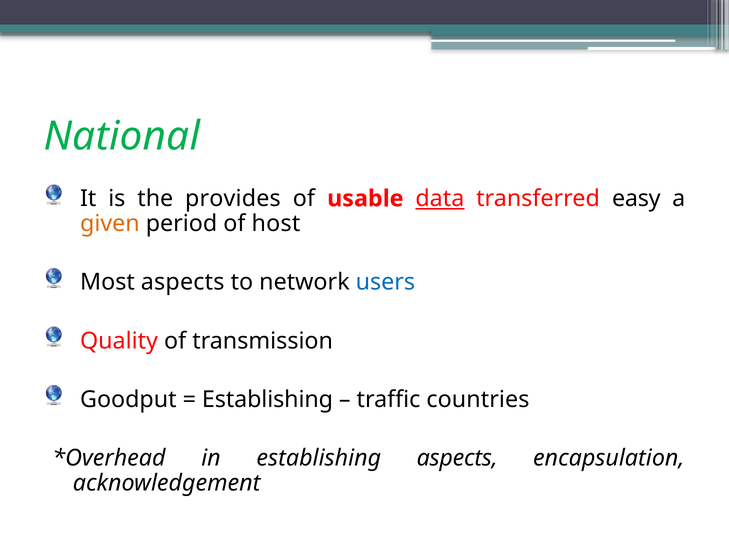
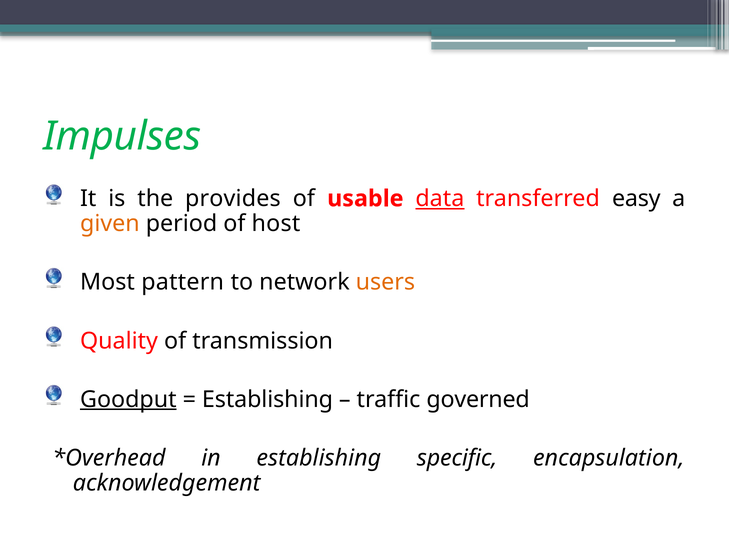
National: National -> Impulses
Most aspects: aspects -> pattern
users colour: blue -> orange
Goodput underline: none -> present
countries: countries -> governed
establishing aspects: aspects -> specific
